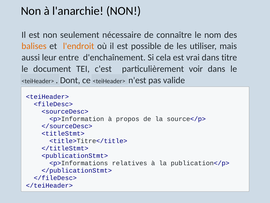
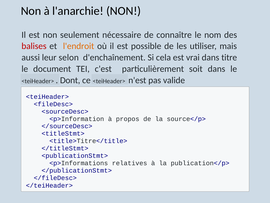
balises colour: orange -> red
entre: entre -> selon
voir: voir -> soit
